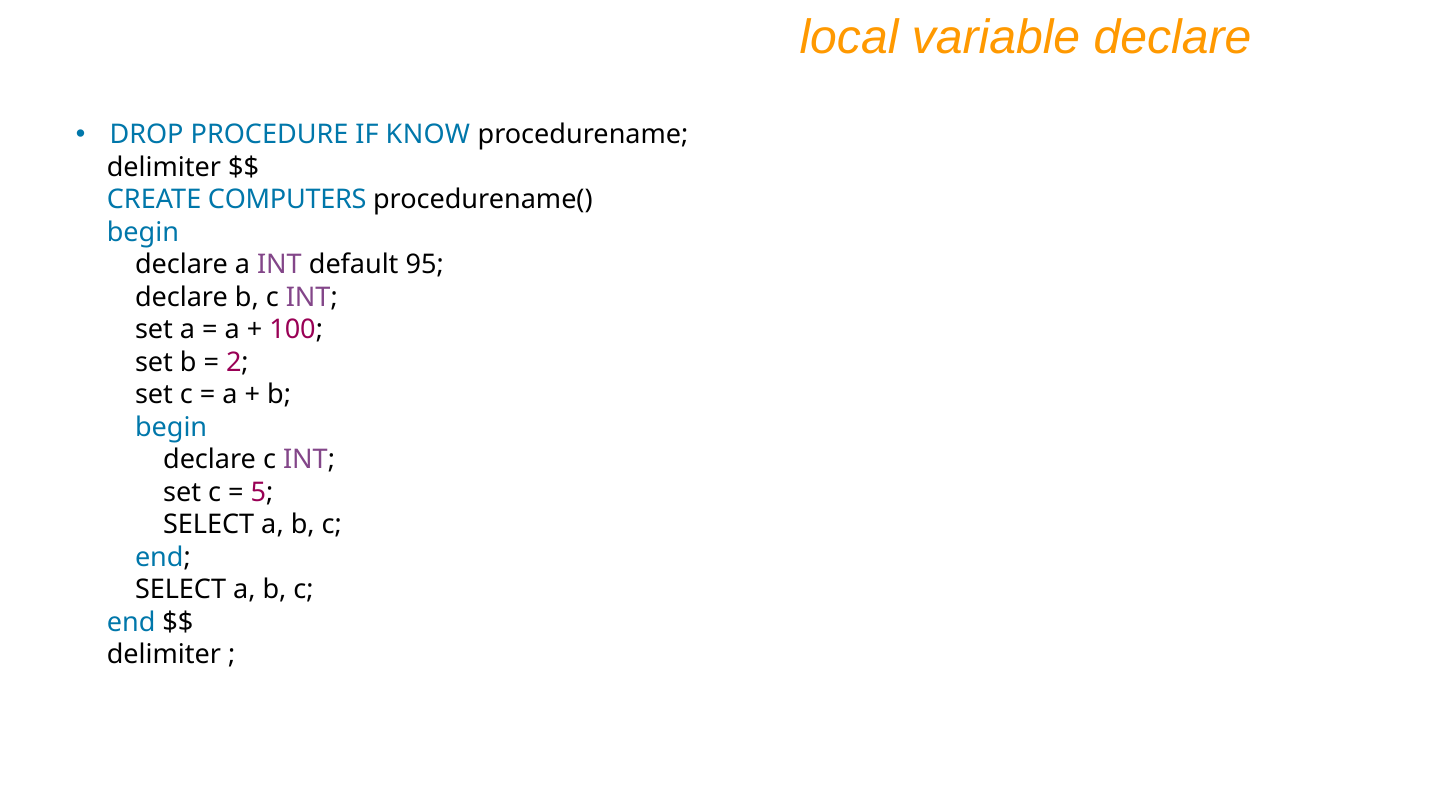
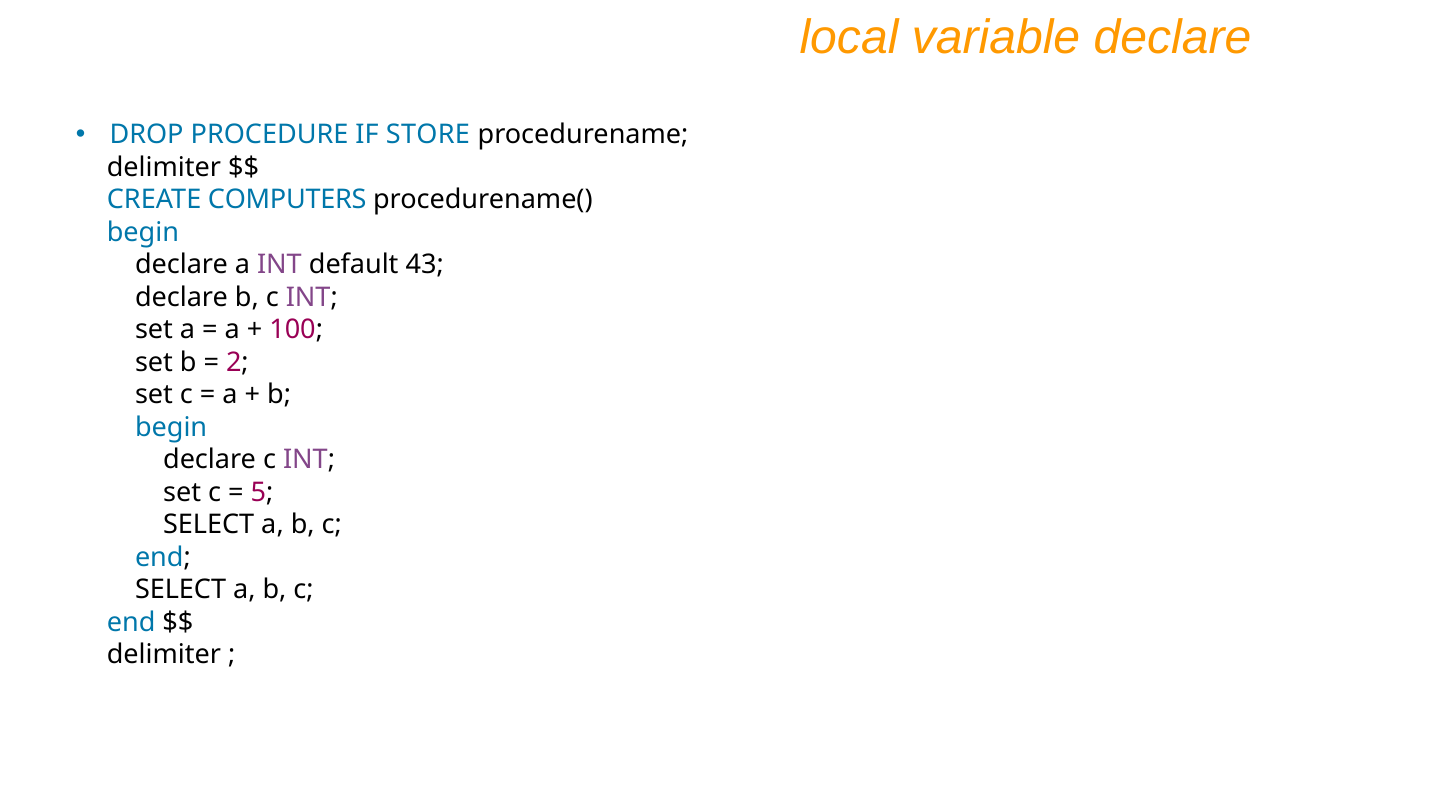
KNOW: KNOW -> STORE
95: 95 -> 43
